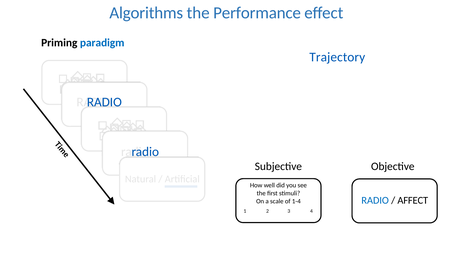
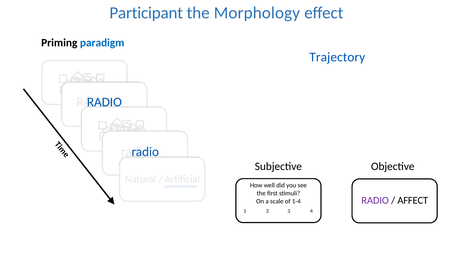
Algorithms: Algorithms -> Participant
Performance: Performance -> Morphology
RADIO at (375, 200) colour: blue -> purple
